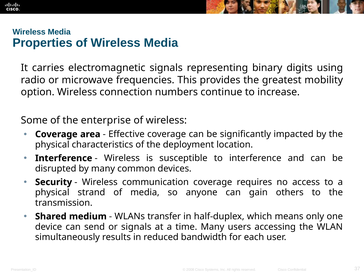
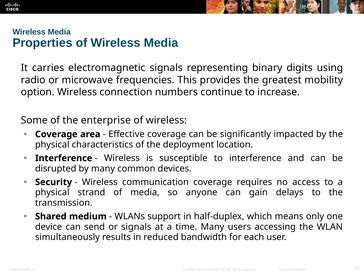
others: others -> delays
transfer: transfer -> support
